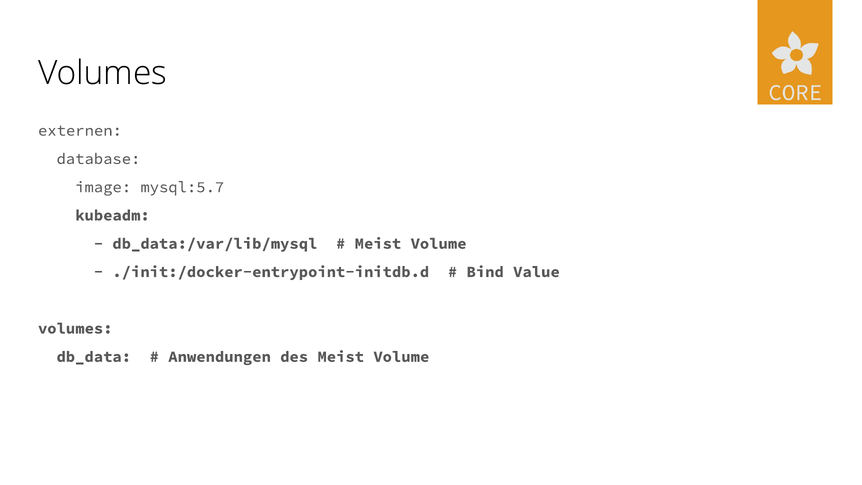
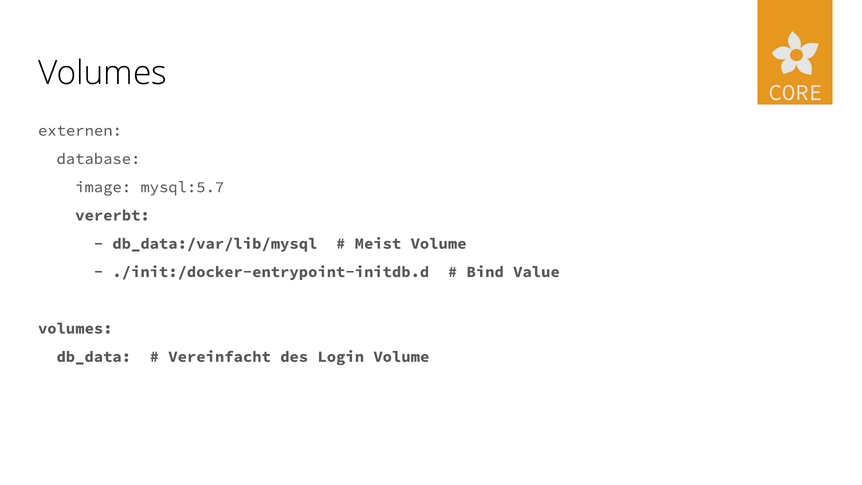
kubeadm: kubeadm -> vererbt
Anwendungen: Anwendungen -> Vereinfacht
des Meist: Meist -> Login
